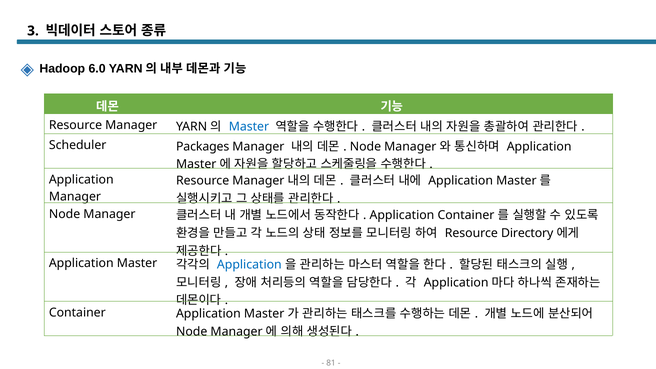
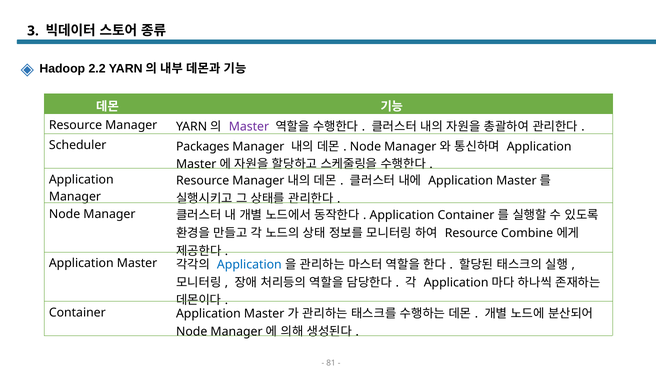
6.0: 6.0 -> 2.2
Master at (249, 126) colour: blue -> purple
Directory: Directory -> Combine
